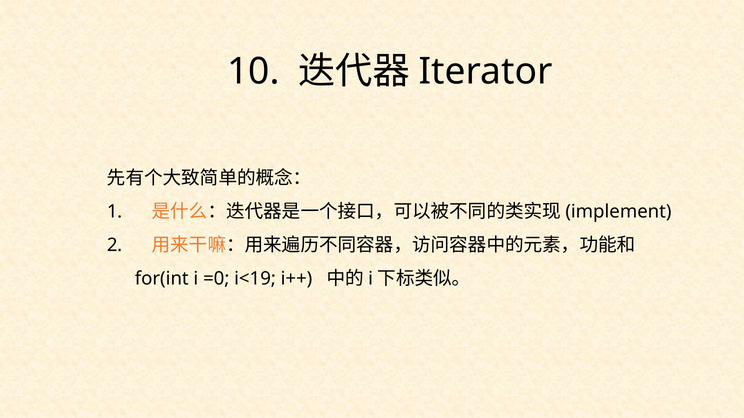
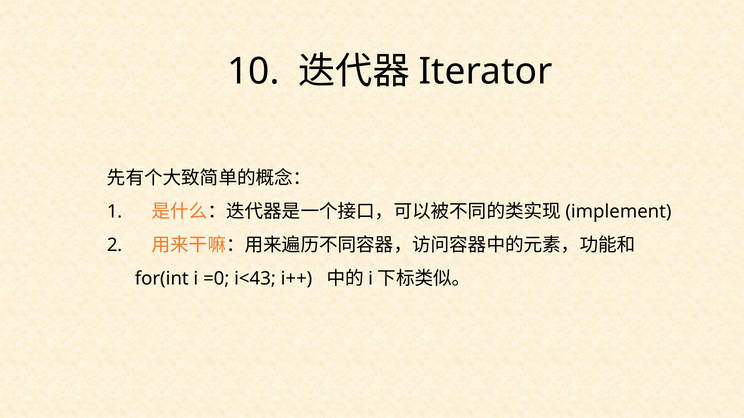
i<19: i<19 -> i<43
